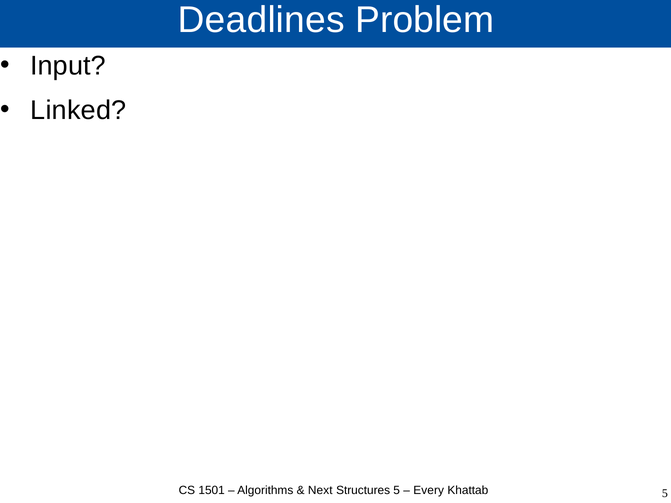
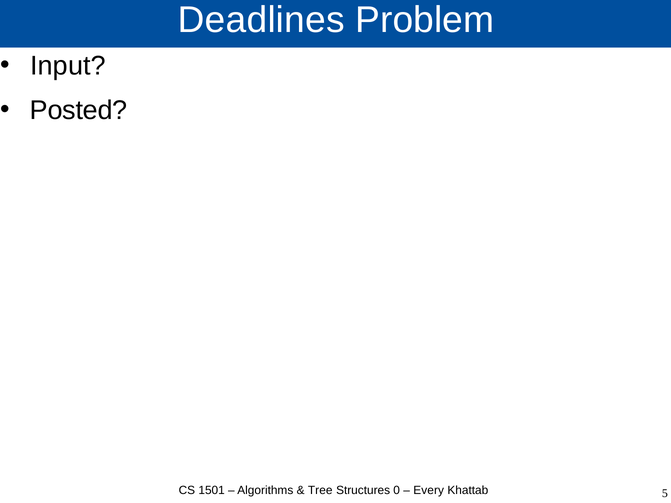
Linked: Linked -> Posted
Next: Next -> Tree
Structures 5: 5 -> 0
